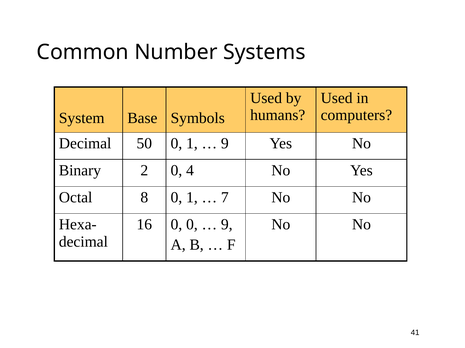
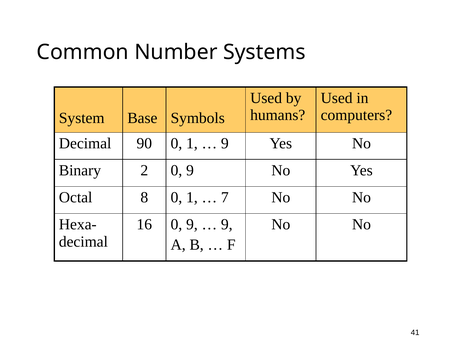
50: 50 -> 90
2 0 4: 4 -> 9
16 0 0: 0 -> 9
